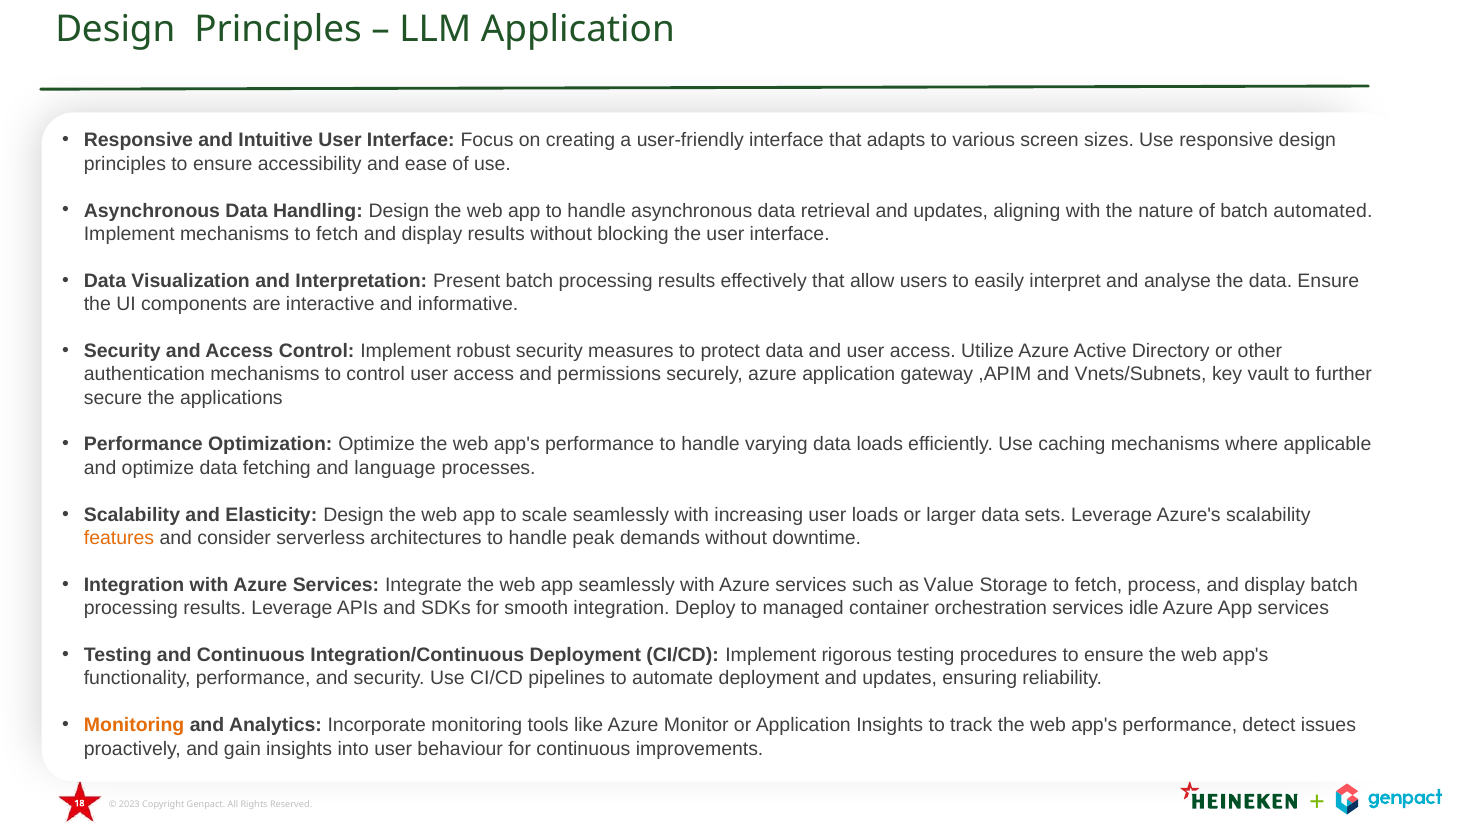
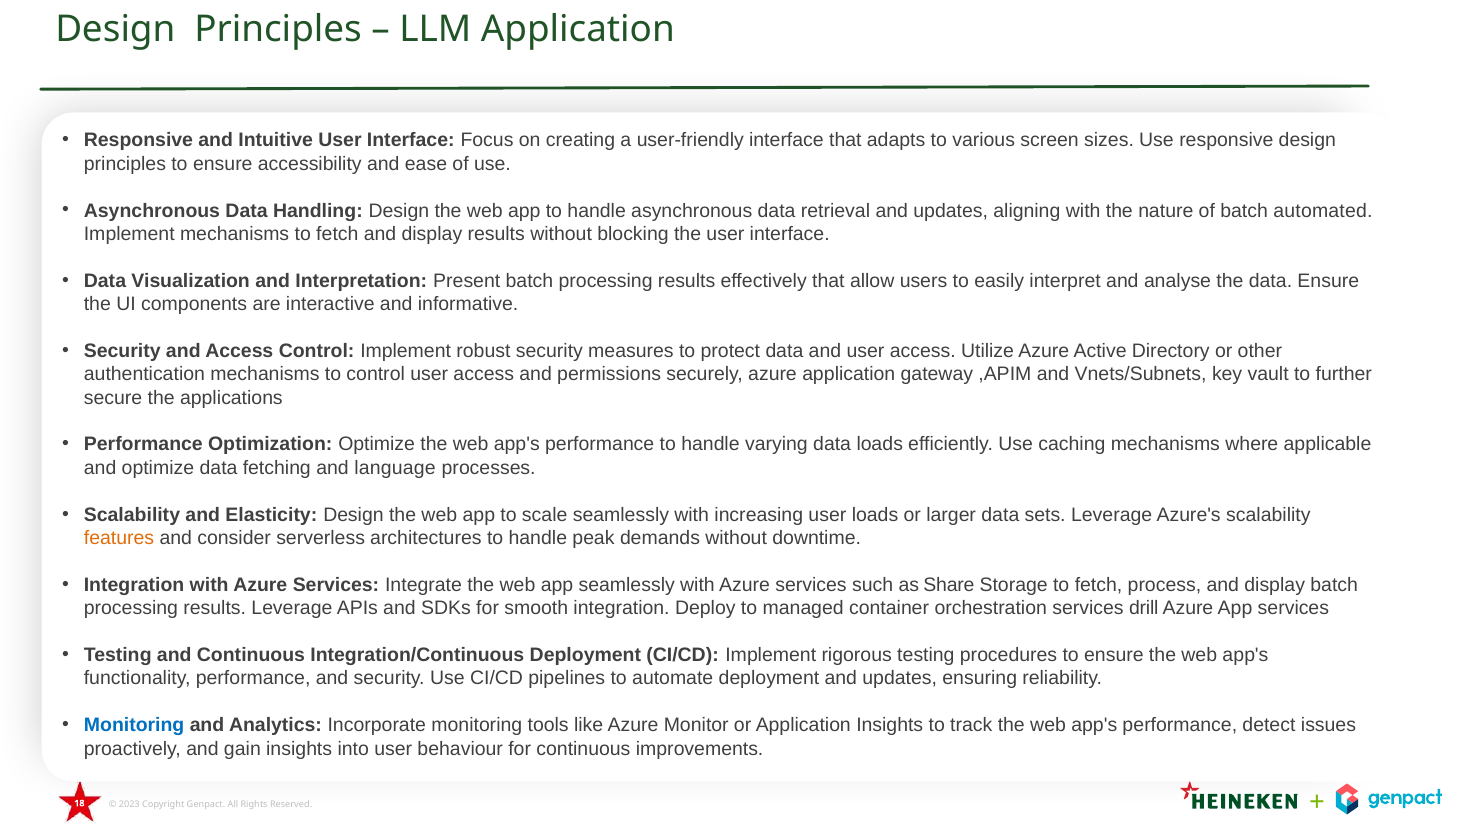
Value: Value -> Share
idle: idle -> drill
Monitoring at (134, 725) colour: orange -> blue
